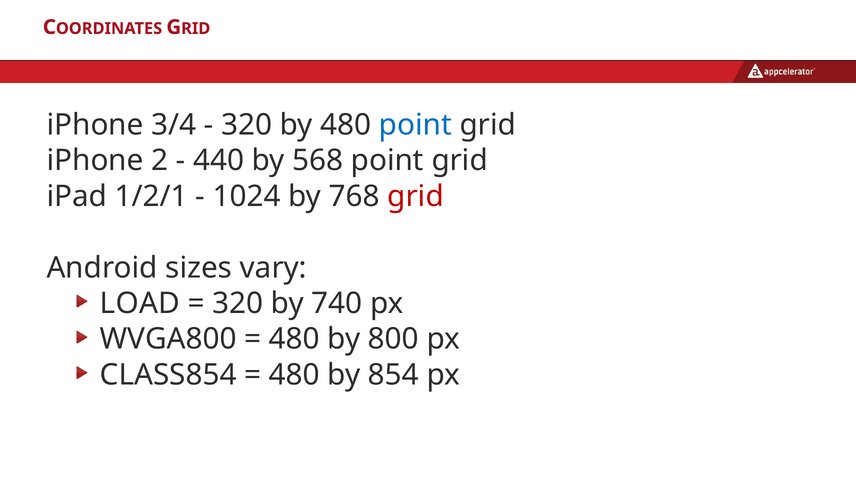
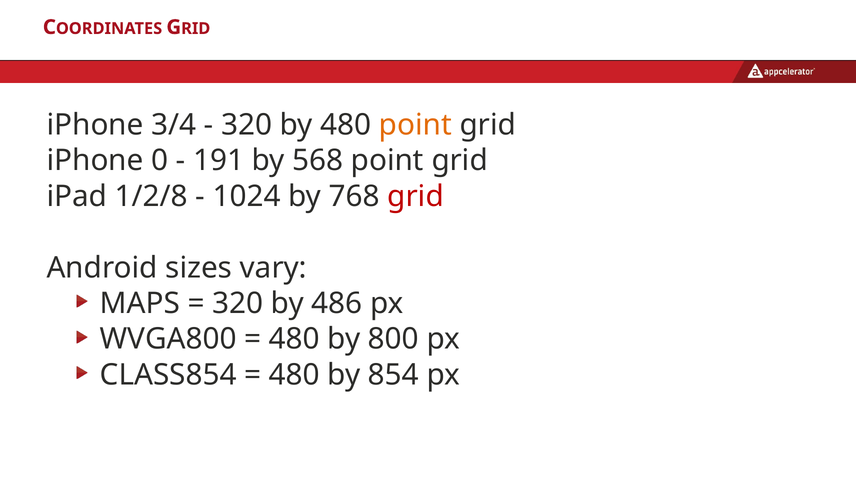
point at (415, 125) colour: blue -> orange
2: 2 -> 0
440: 440 -> 191
1/2/1: 1/2/1 -> 1/2/8
LOAD: LOAD -> MAPS
740: 740 -> 486
